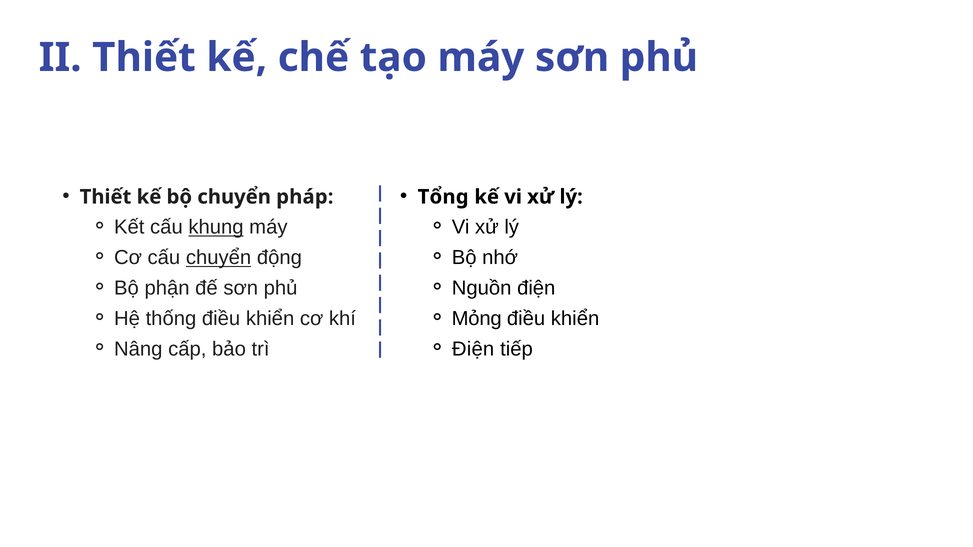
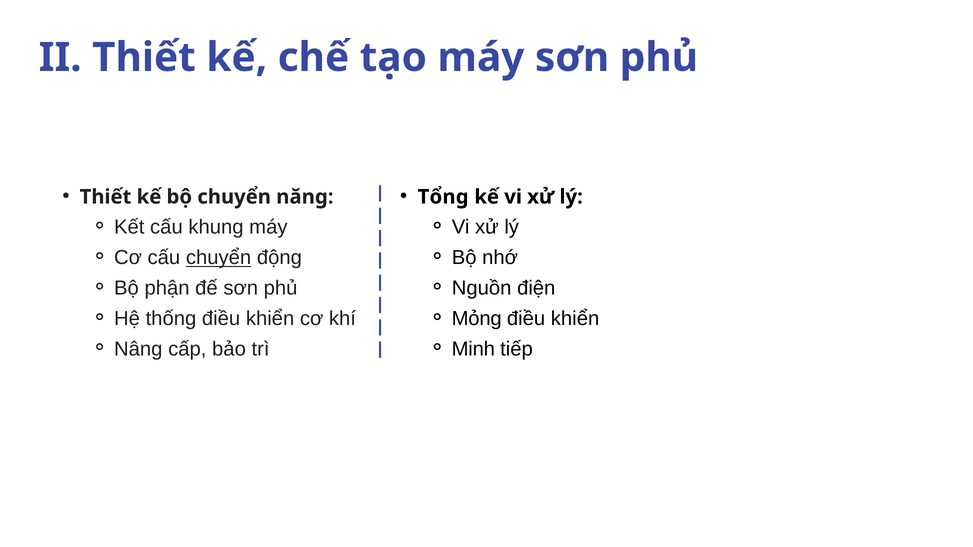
pháp: pháp -> năng
khung underline: present -> none
Điện at (473, 349): Điện -> Minh
